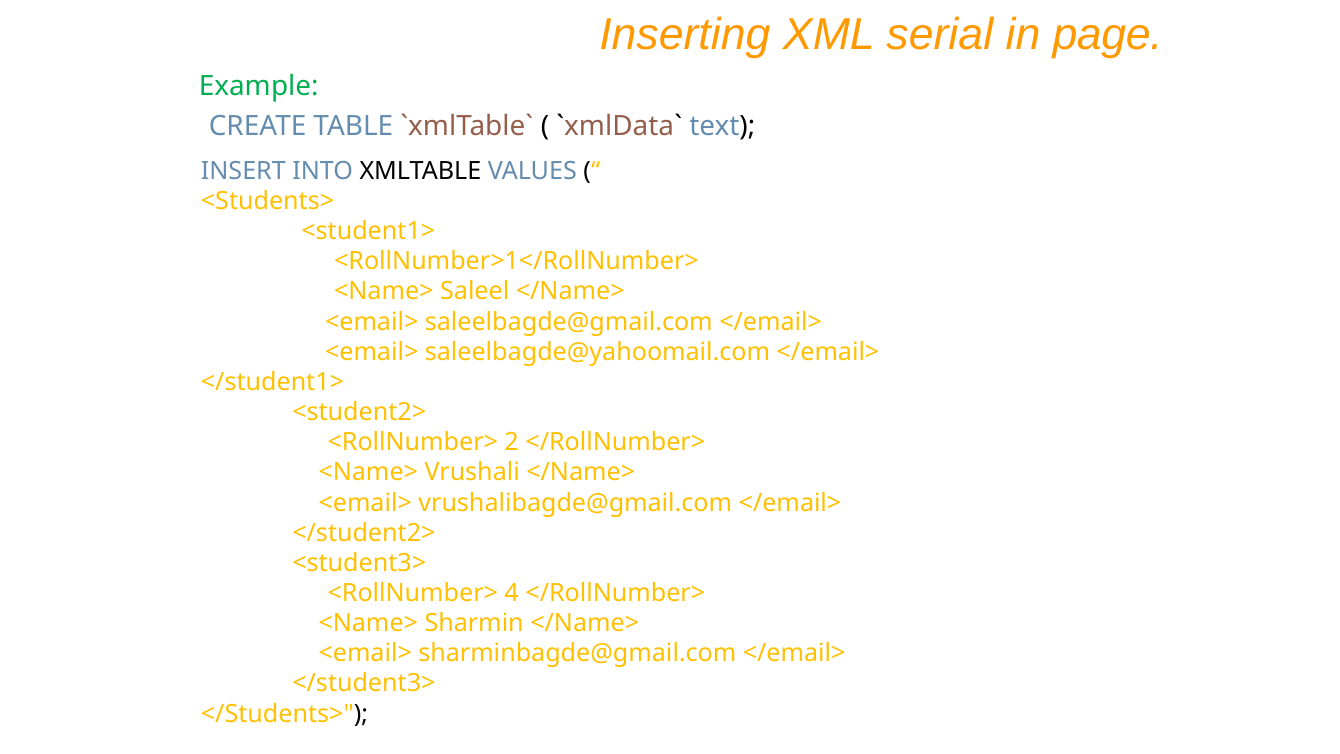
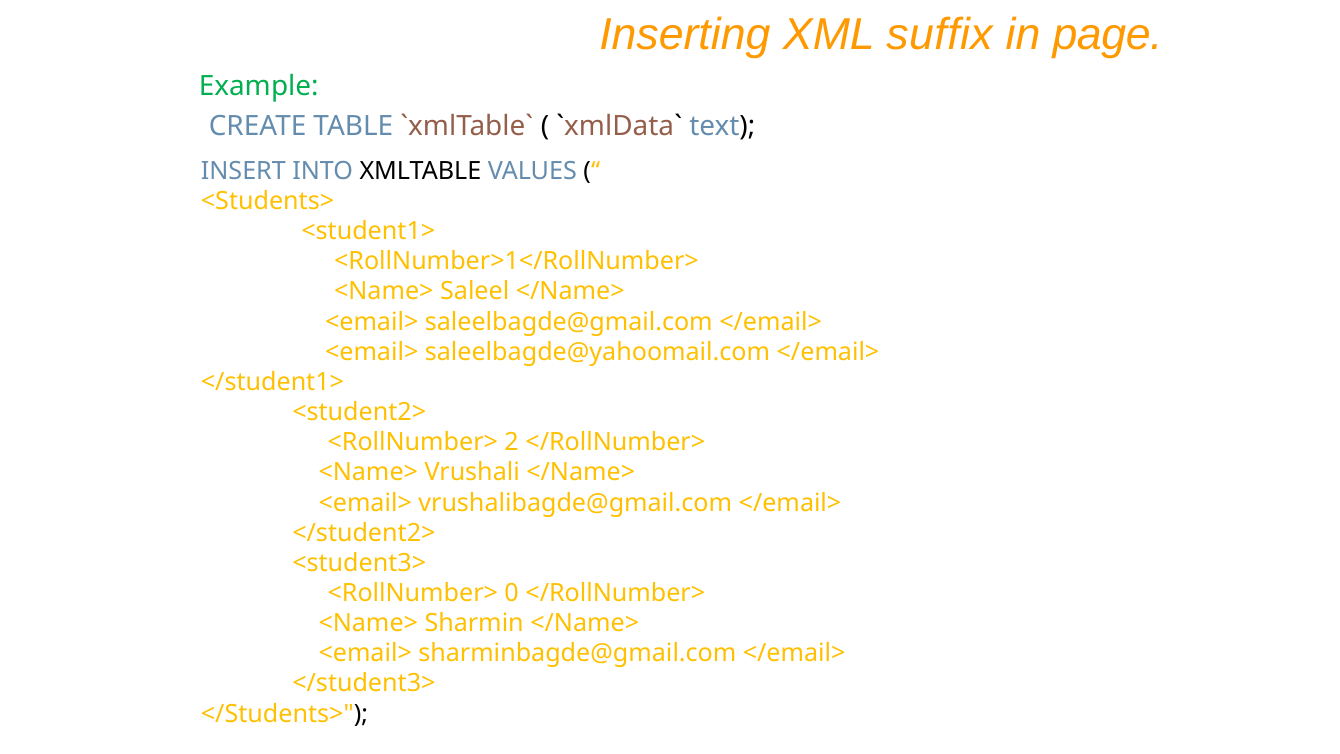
serial: serial -> suffix
4: 4 -> 0
